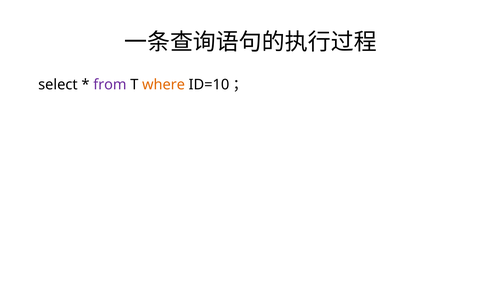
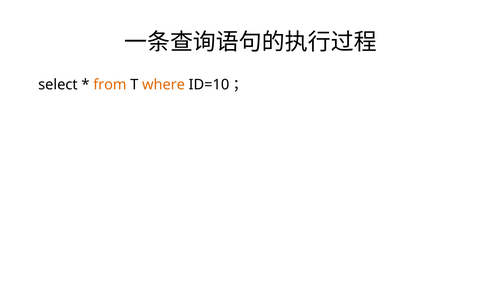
from colour: purple -> orange
